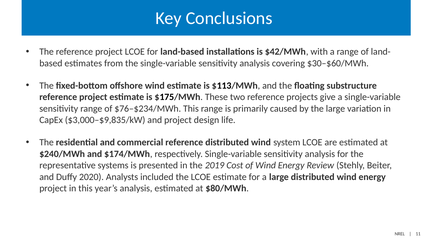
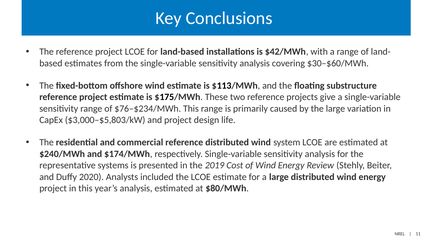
$3,000–$9,835/kW: $3,000–$9,835/kW -> $3,000–$5,803/kW
